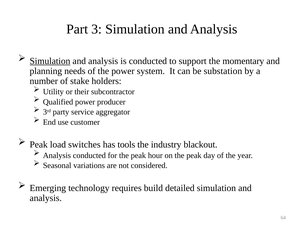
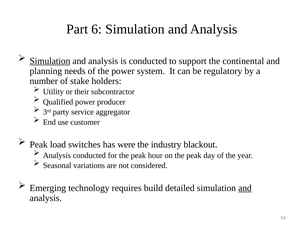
3: 3 -> 6
momentary: momentary -> continental
substation: substation -> regulatory
tools: tools -> were
and at (245, 188) underline: none -> present
